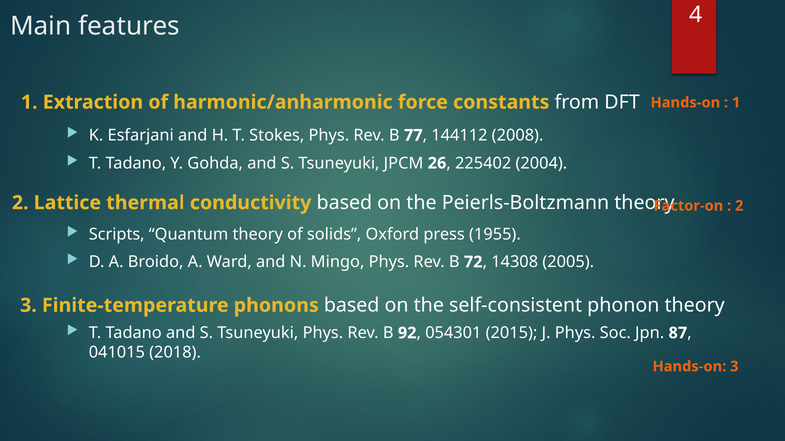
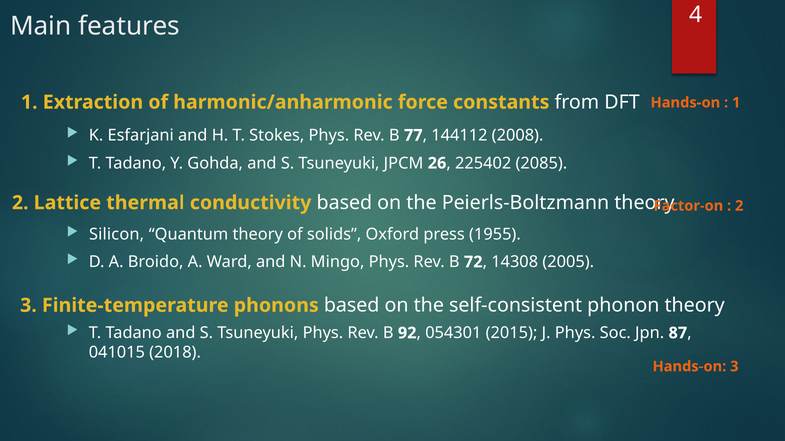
2004: 2004 -> 2085
Scripts: Scripts -> Silicon
